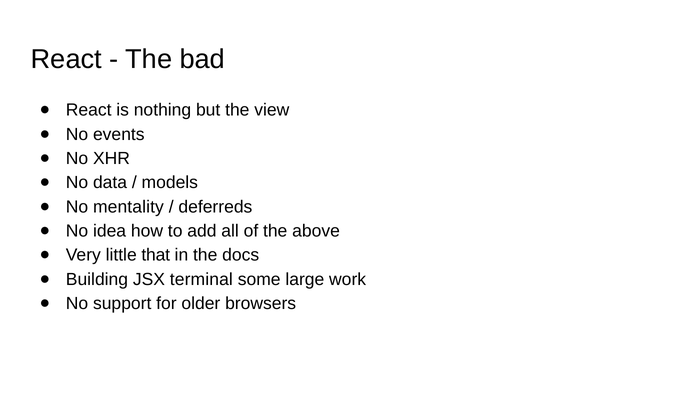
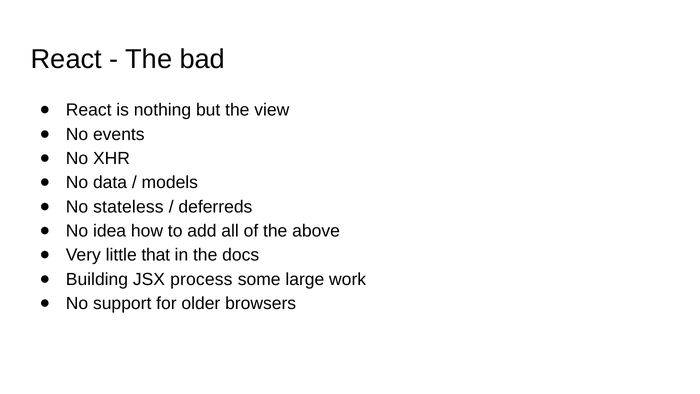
mentality: mentality -> stateless
terminal: terminal -> process
